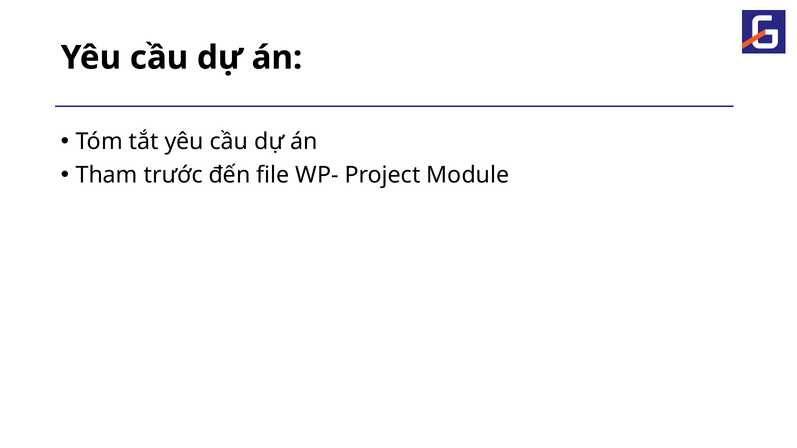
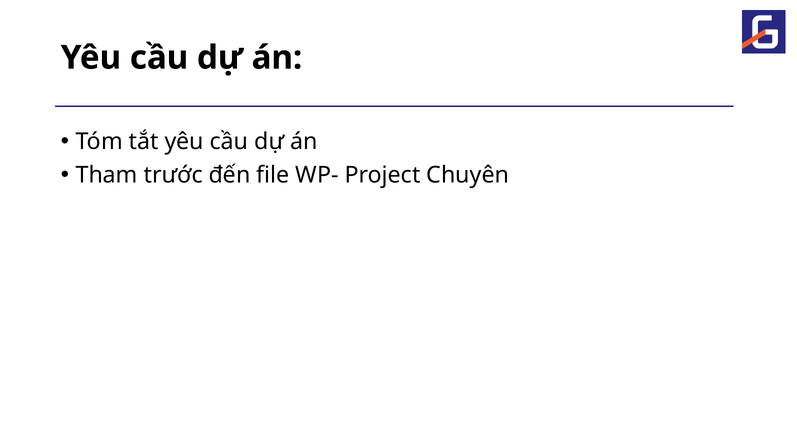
Module: Module -> Chuyên
